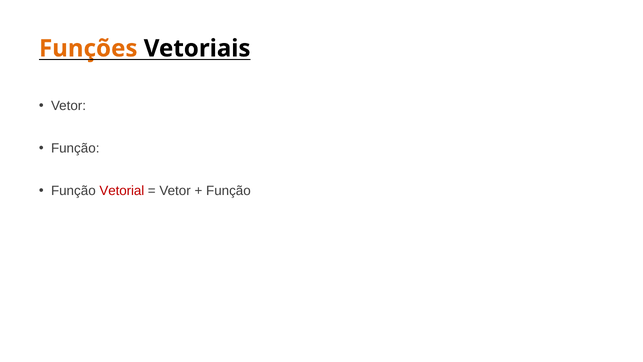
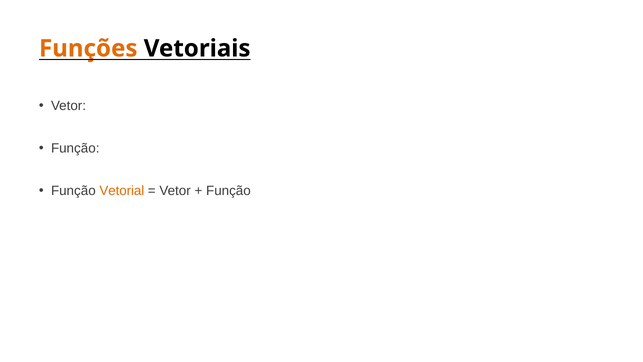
Vetorial colour: red -> orange
